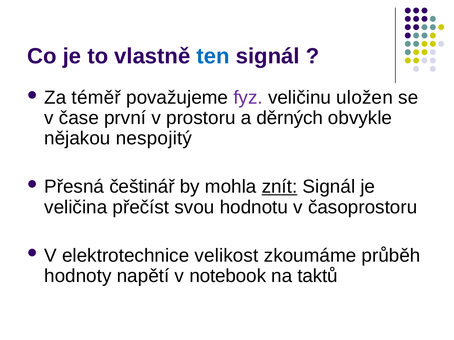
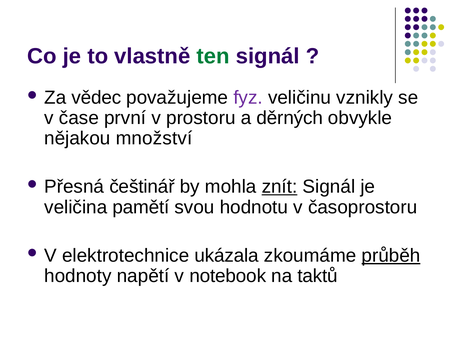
ten colour: blue -> green
téměř: téměř -> vědec
uložen: uložen -> vznikly
nespojitý: nespojitý -> množství
přečíst: přečíst -> pamětí
velikost: velikost -> ukázala
průběh underline: none -> present
